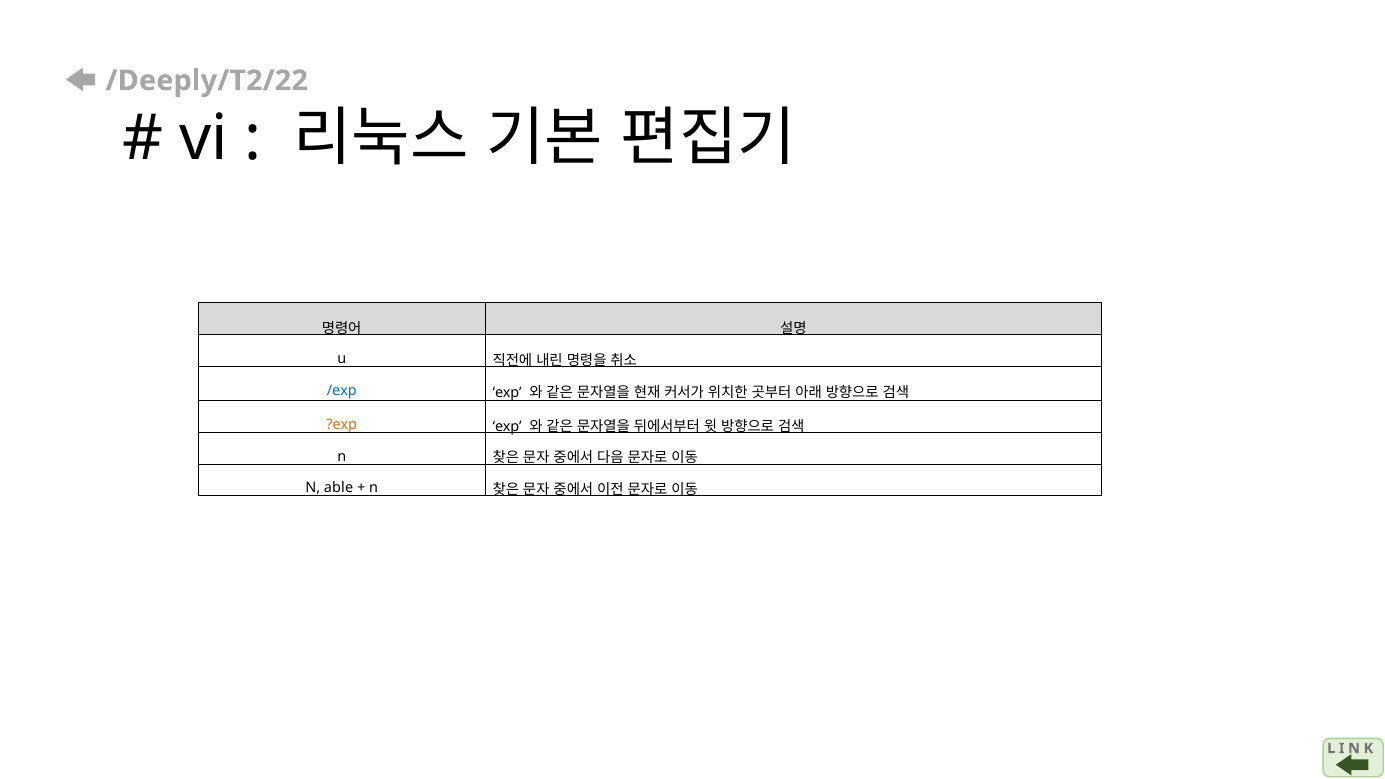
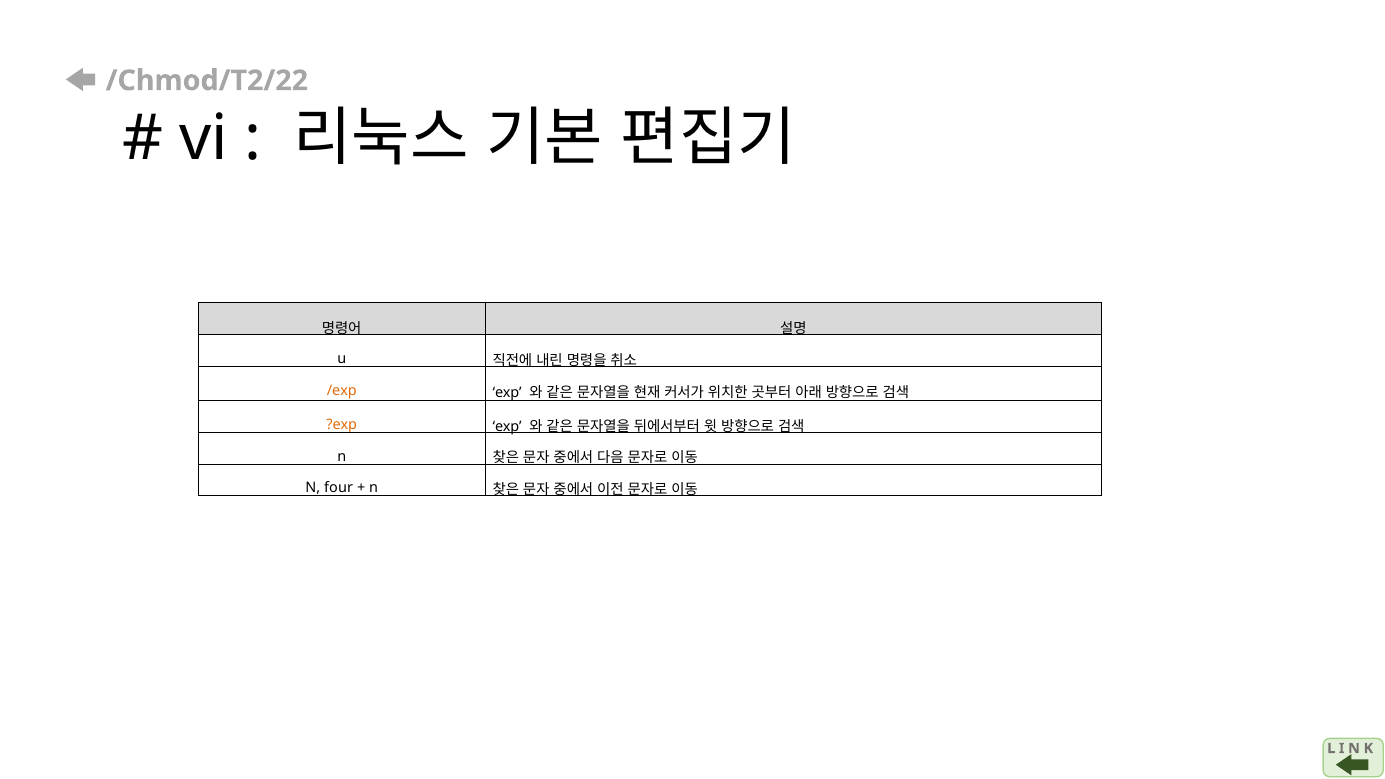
/Deeply/T2/22: /Deeply/T2/22 -> /Chmod/T2/22
/exp colour: blue -> orange
able: able -> four
